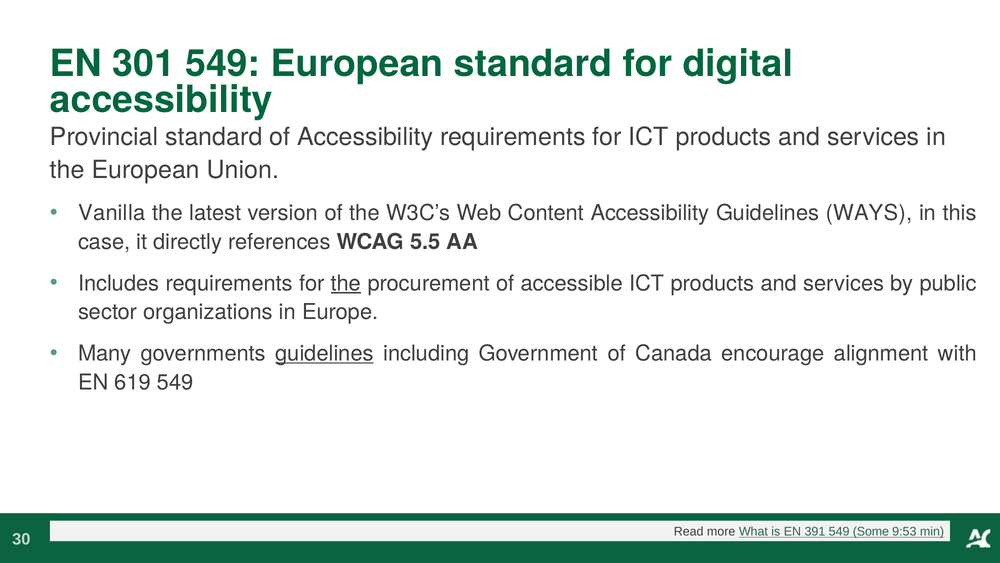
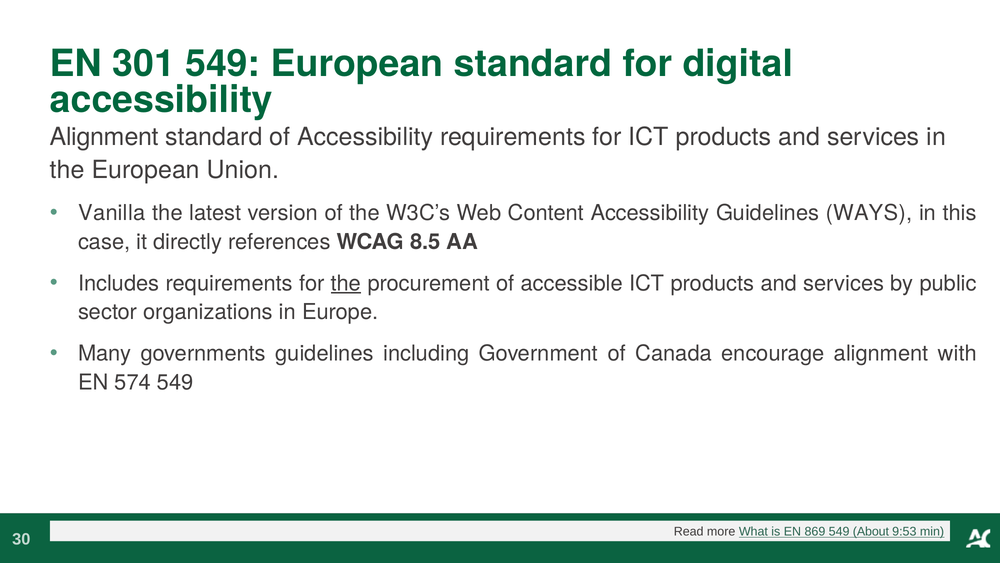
Provincial at (104, 137): Provincial -> Alignment
5.5: 5.5 -> 8.5
guidelines at (325, 353) underline: present -> none
619: 619 -> 574
391: 391 -> 869
Some: Some -> About
